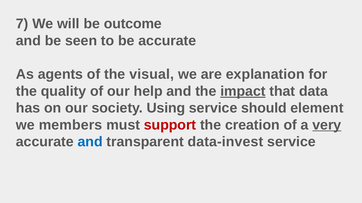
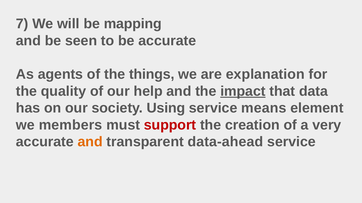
outcome: outcome -> mapping
visual: visual -> things
should: should -> means
very underline: present -> none
and at (90, 142) colour: blue -> orange
data-invest: data-invest -> data-ahead
